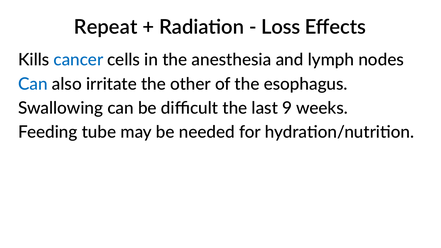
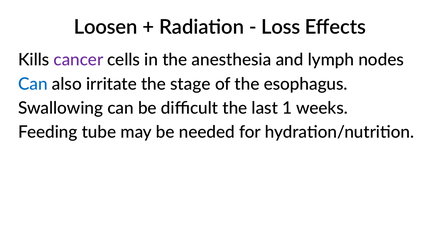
Repeat: Repeat -> Loosen
cancer colour: blue -> purple
other: other -> stage
9: 9 -> 1
